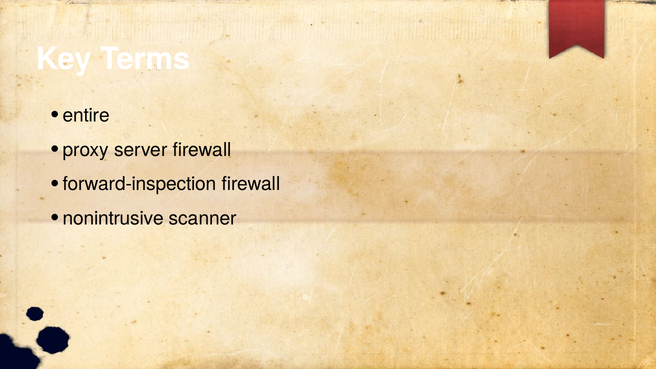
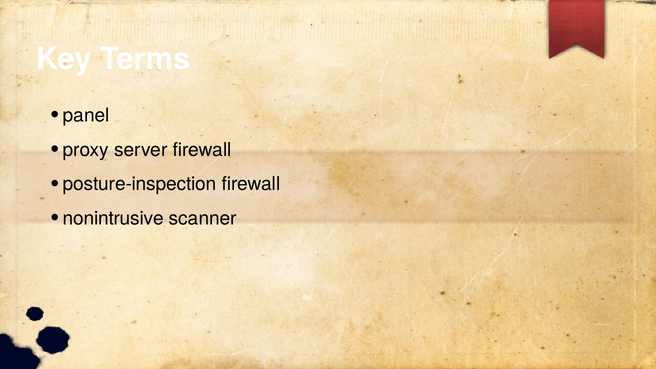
entire: entire -> panel
forward-inspection: forward-inspection -> posture-inspection
